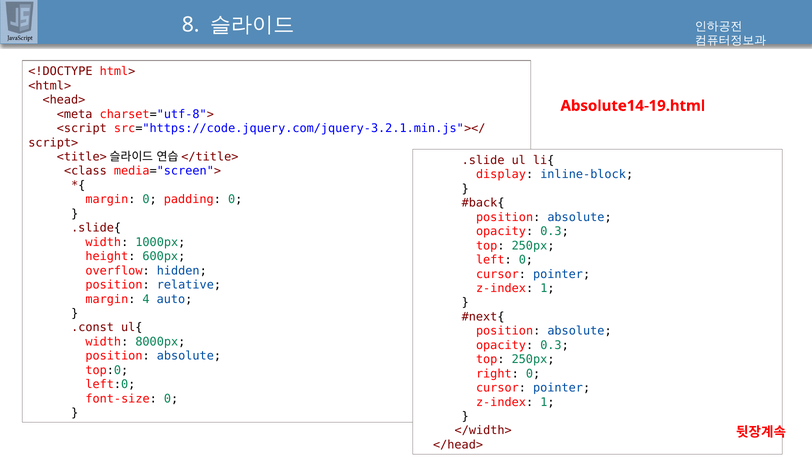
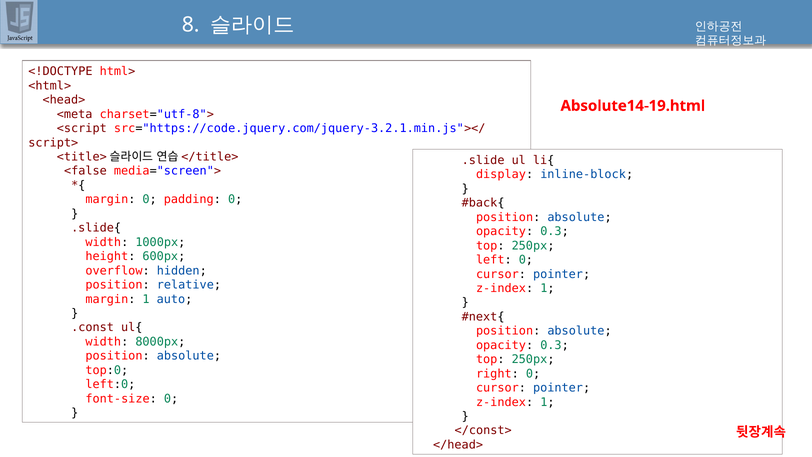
<class: <class -> <false
margin 4: 4 -> 1
</width>: </width> -> </const>
